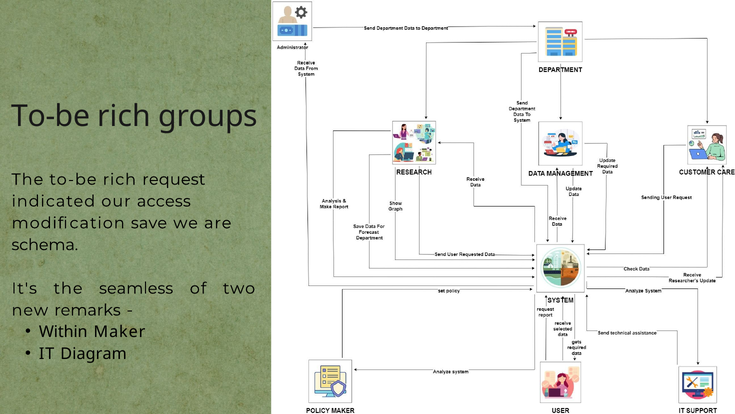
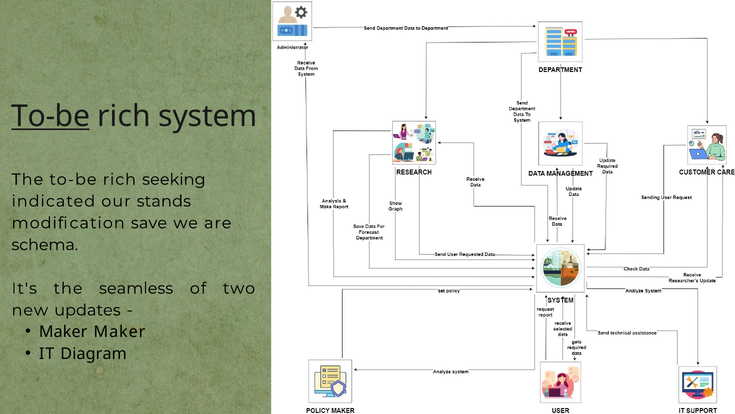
To-be at (51, 116) underline: none -> present
groups: groups -> system
request: request -> seeking
access: access -> stands
remarks: remarks -> updates
Within at (63, 332): Within -> Maker
